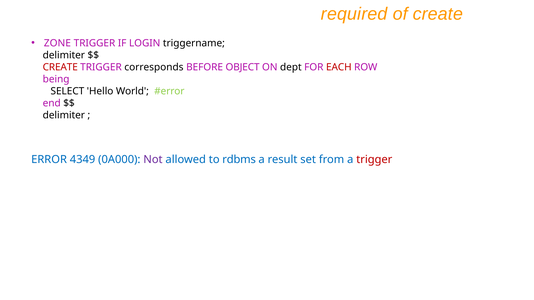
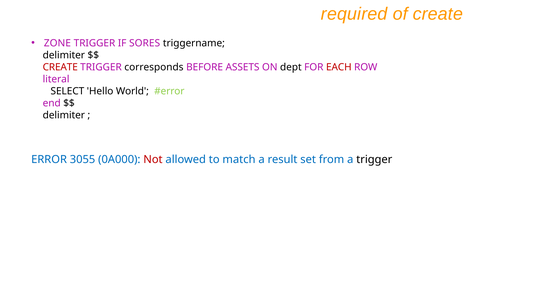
LOGIN: LOGIN -> SORES
OBJECT: OBJECT -> ASSETS
being: being -> literal
4349: 4349 -> 3055
Not colour: purple -> red
rdbms: rdbms -> match
trigger at (374, 160) colour: red -> black
